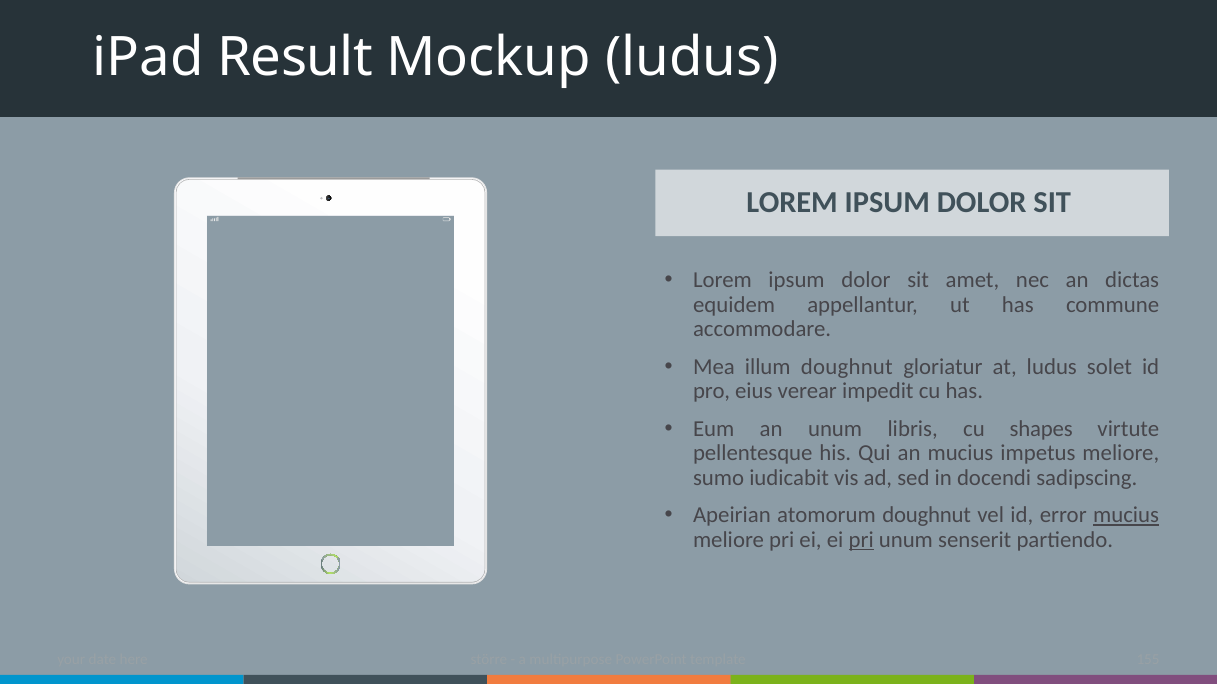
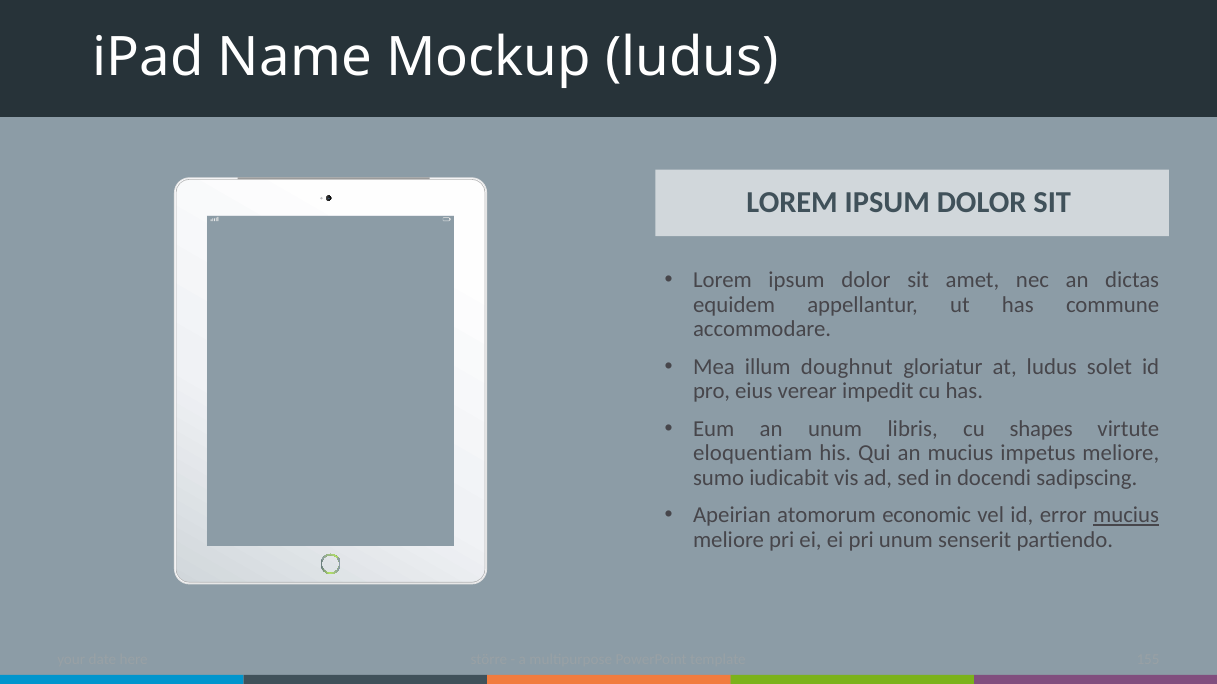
Result: Result -> Name
pellentesque: pellentesque -> eloquentiam
atomorum doughnut: doughnut -> economic
pri at (861, 540) underline: present -> none
